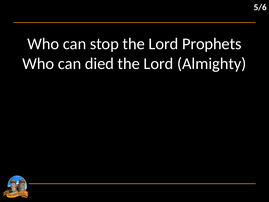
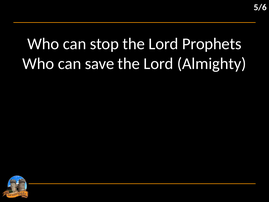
died: died -> save
